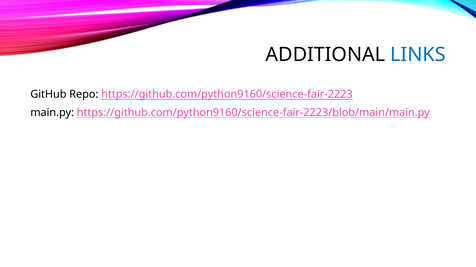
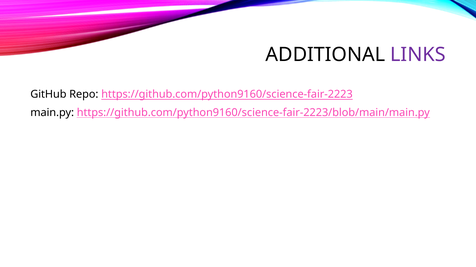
LINKS colour: blue -> purple
